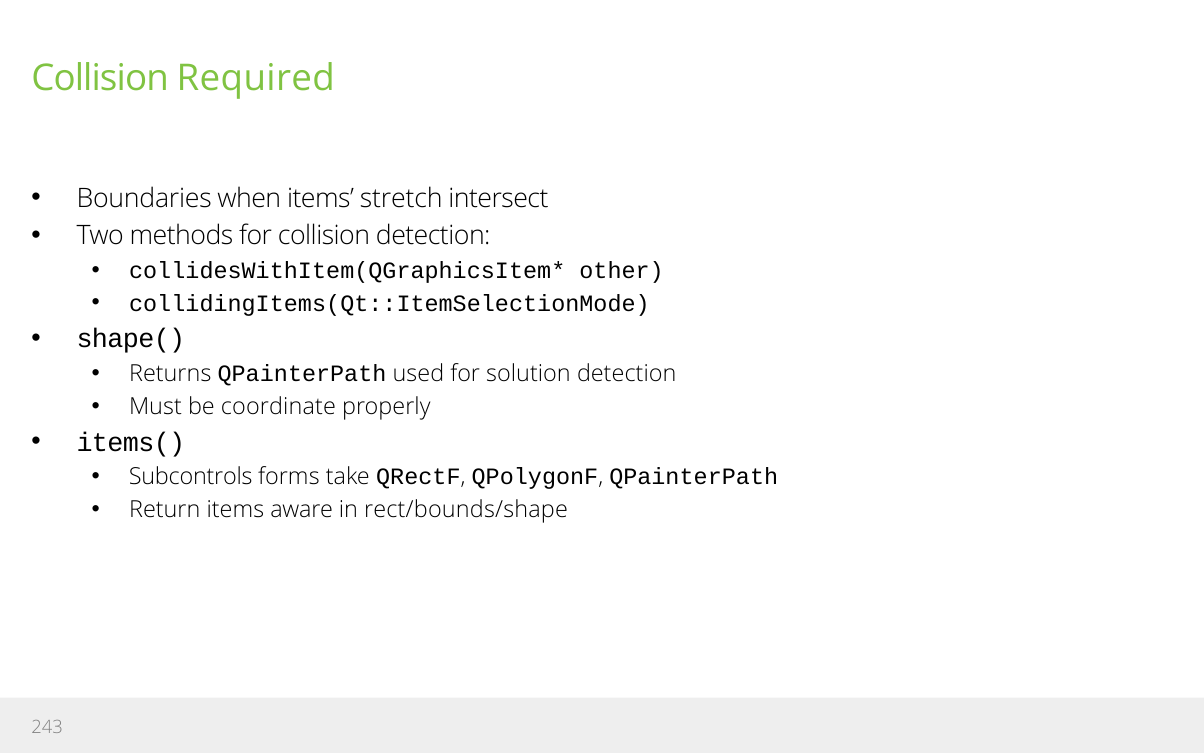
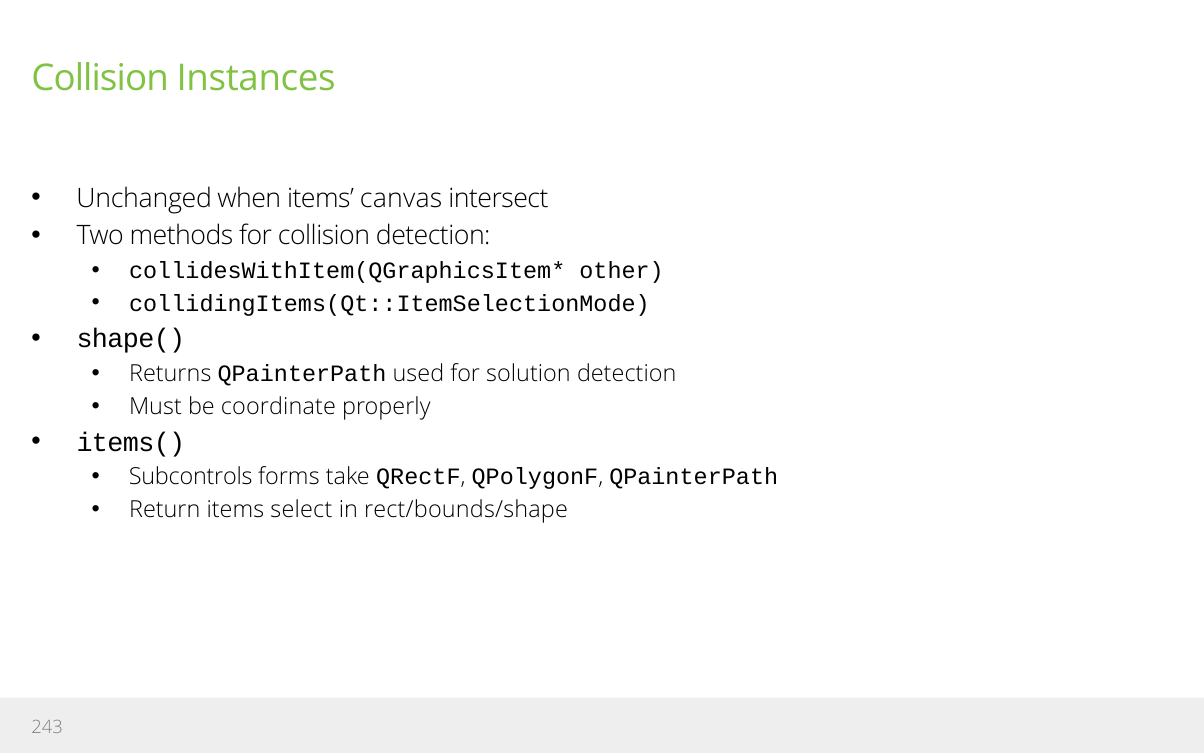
Required: Required -> Instances
Boundaries: Boundaries -> Unchanged
stretch: stretch -> canvas
aware: aware -> select
